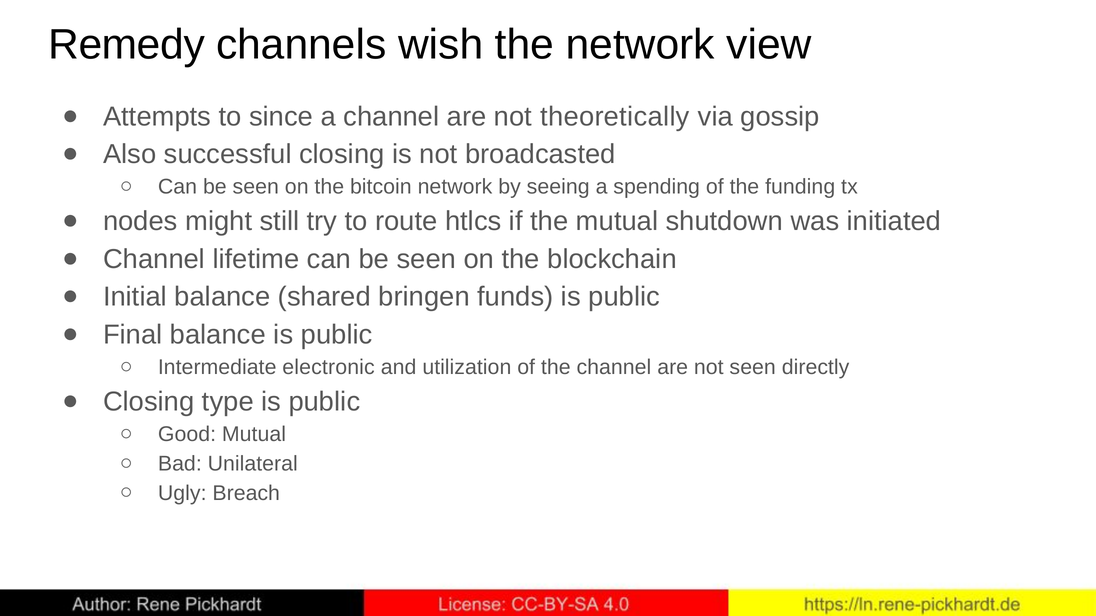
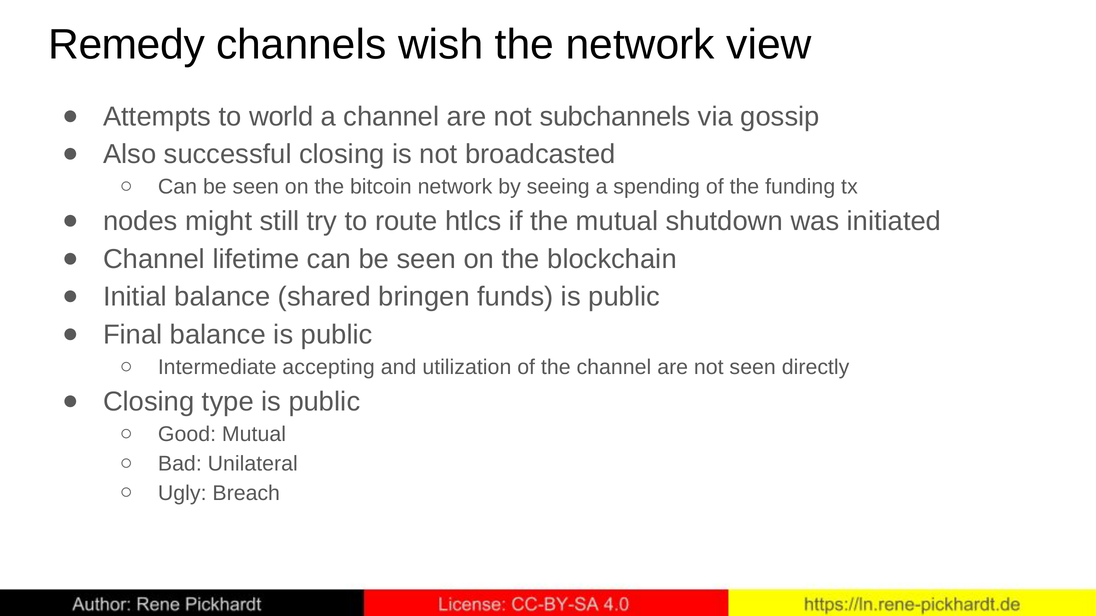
since: since -> world
theoretically: theoretically -> subchannels
electronic: electronic -> accepting
